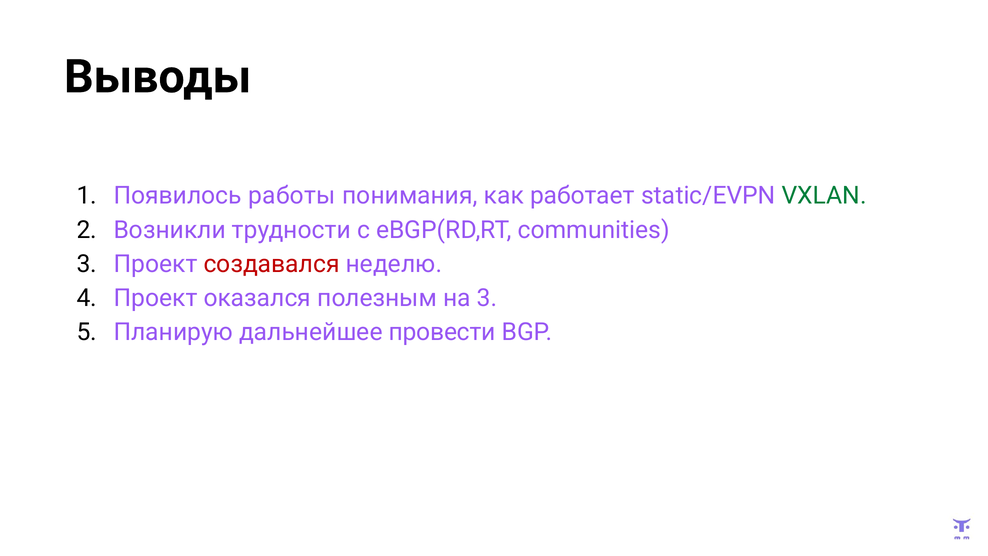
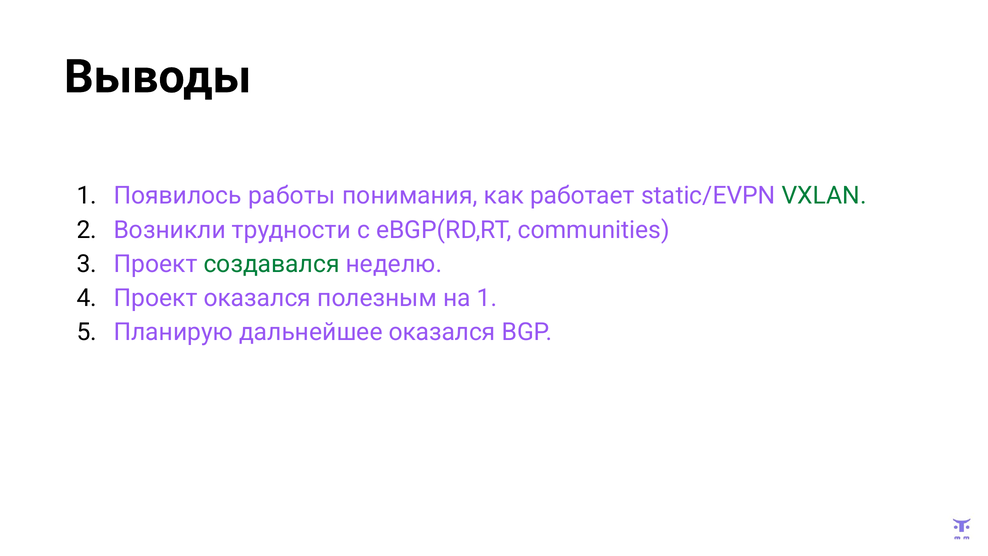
создавался colour: red -> green
на 3: 3 -> 1
дальнейшее провести: провести -> оказался
